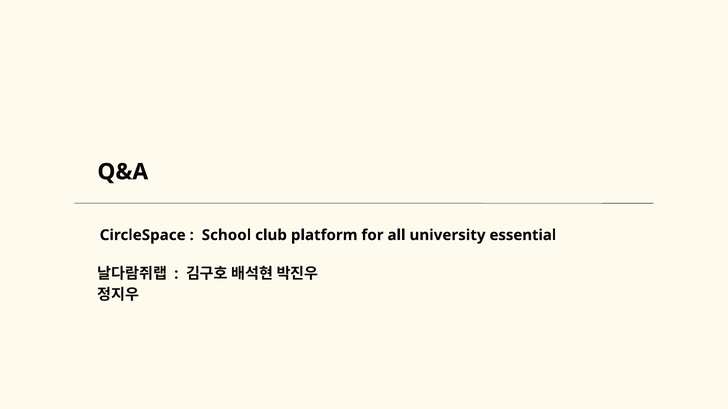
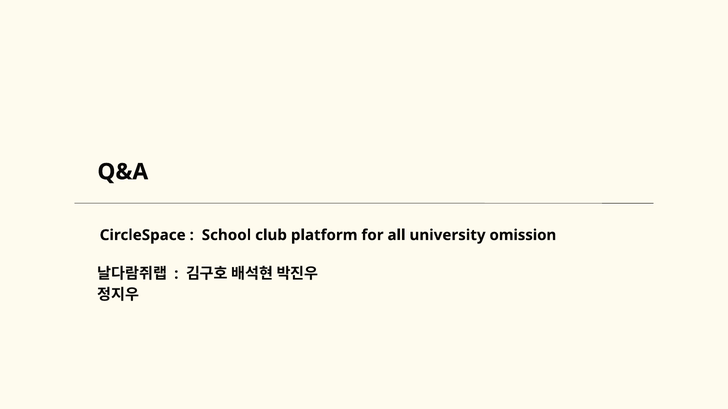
essential: essential -> omission
